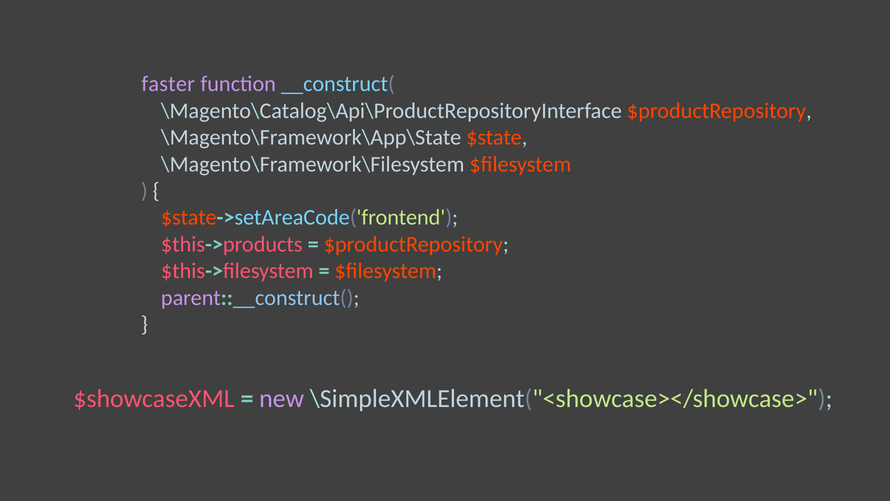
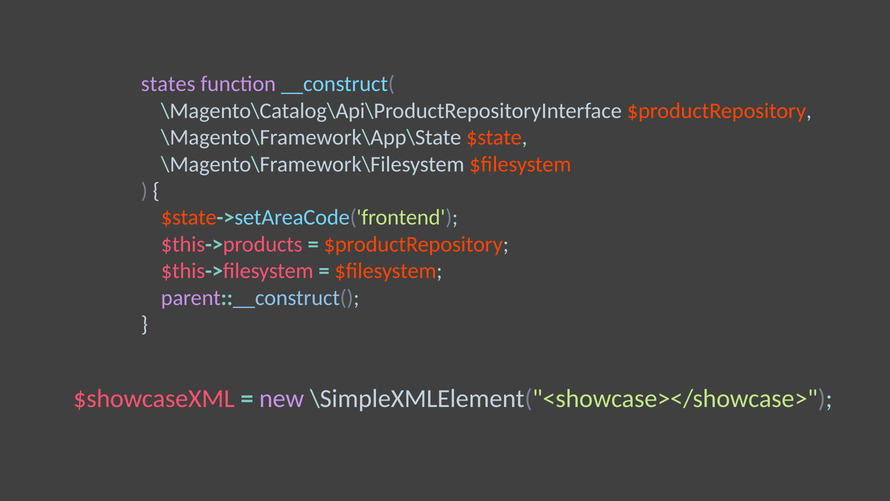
faster: faster -> states
